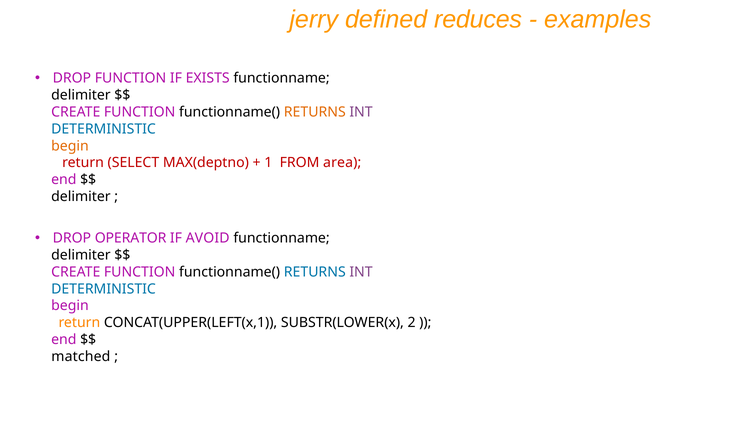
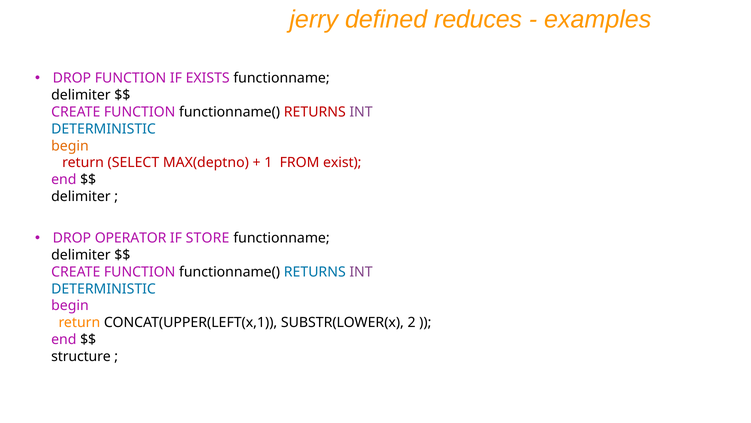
RETURNS at (315, 112) colour: orange -> red
area: area -> exist
AVOID: AVOID -> STORE
matched: matched -> structure
